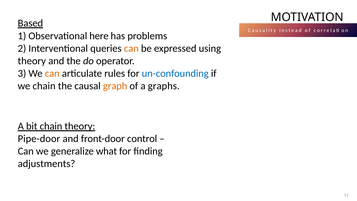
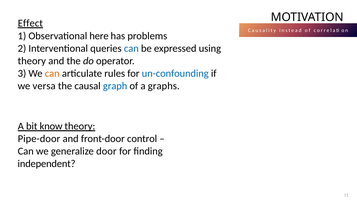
Based: Based -> Effect
can at (131, 48) colour: orange -> blue
we chain: chain -> versa
graph colour: orange -> blue
bit chain: chain -> know
what: what -> door
adjustments: adjustments -> independent
